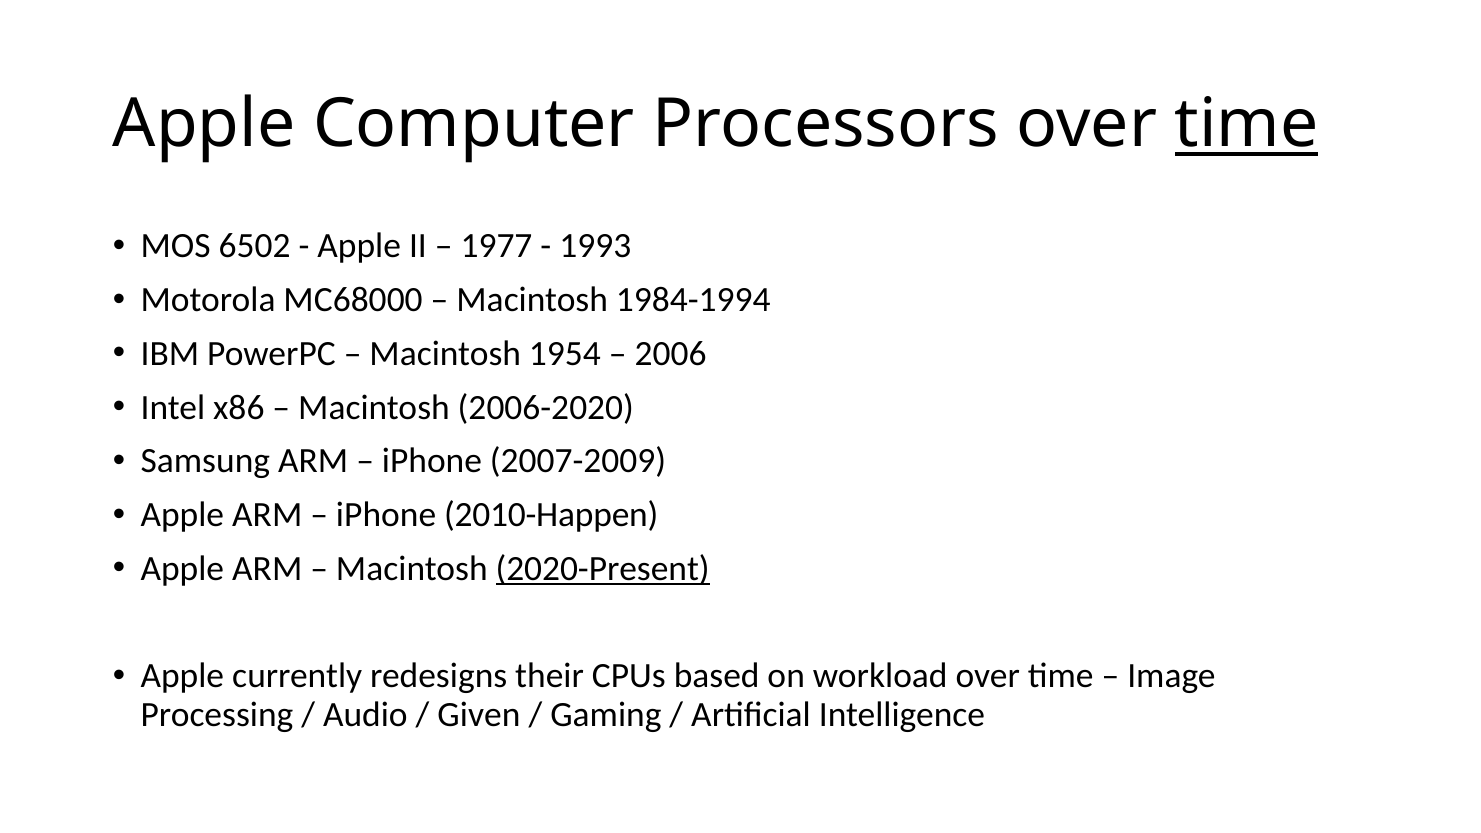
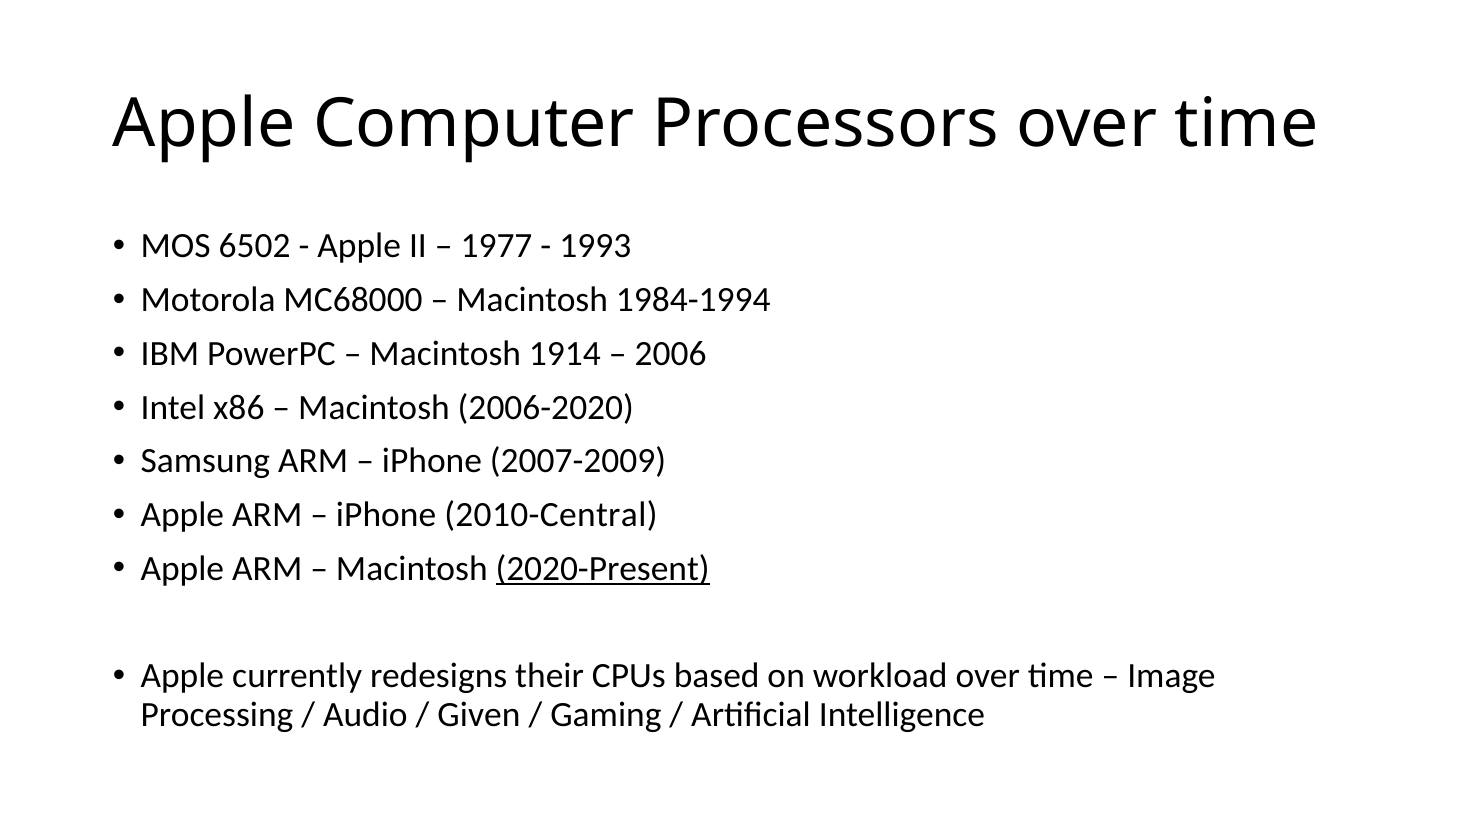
time at (1247, 124) underline: present -> none
1954: 1954 -> 1914
2010-Happen: 2010-Happen -> 2010-Central
